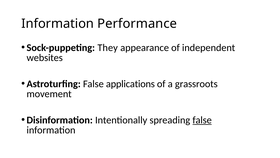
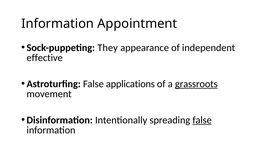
Performance: Performance -> Appointment
websites: websites -> effective
grassroots underline: none -> present
